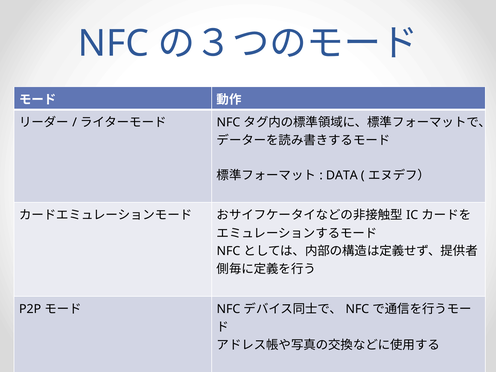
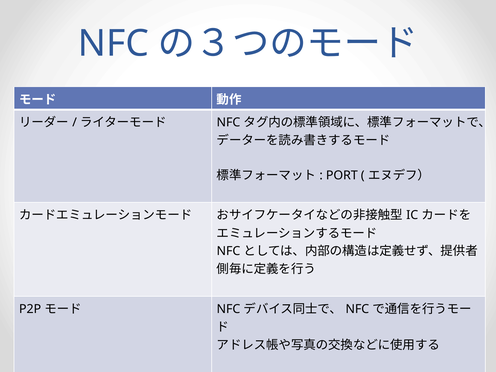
DATA: DATA -> PORT
